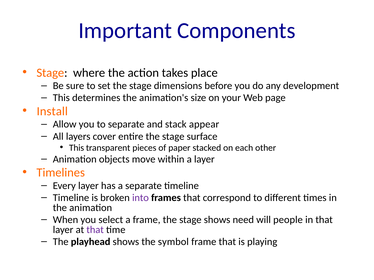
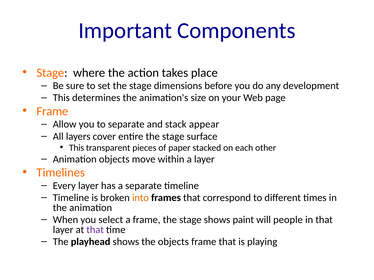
Install at (52, 111): Install -> Frame
into colour: purple -> orange
need: need -> paint
the symbol: symbol -> objects
